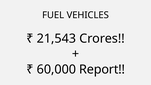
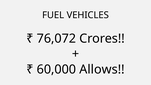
21,543: 21,543 -> 76,072
Report: Report -> Allows
